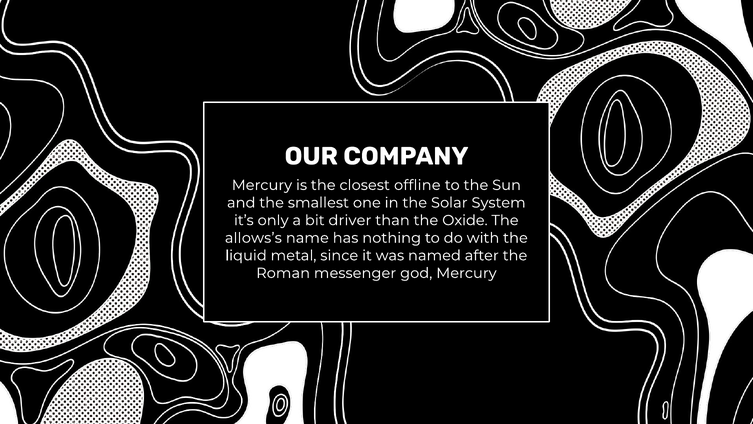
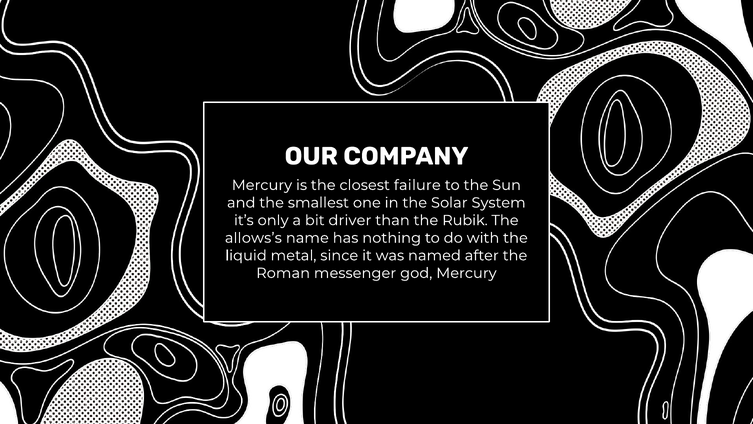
offline: offline -> failure
Oxide: Oxide -> Rubik
